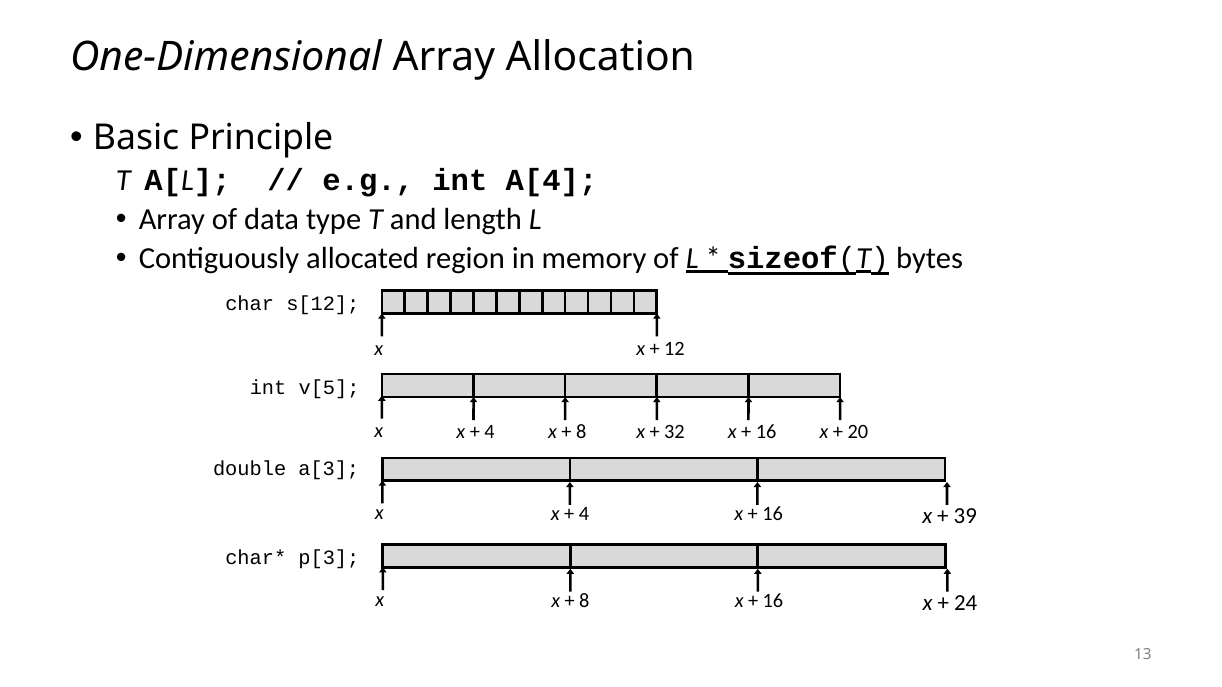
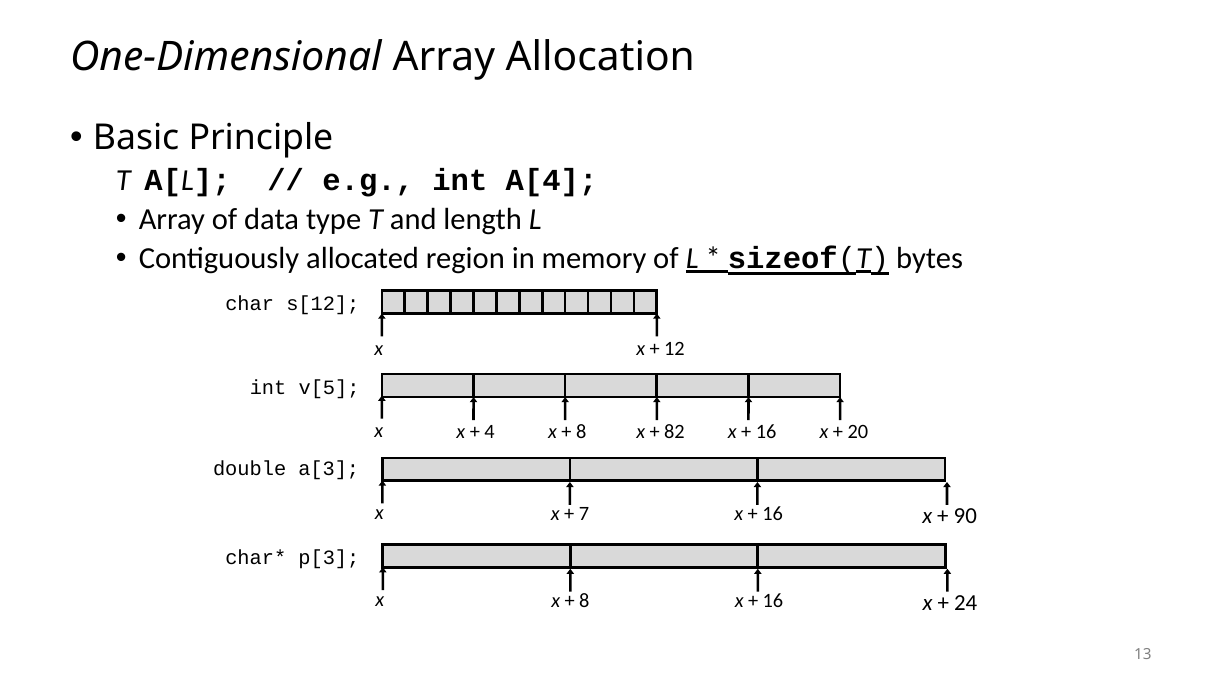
32: 32 -> 82
4 at (584, 514): 4 -> 7
39: 39 -> 90
